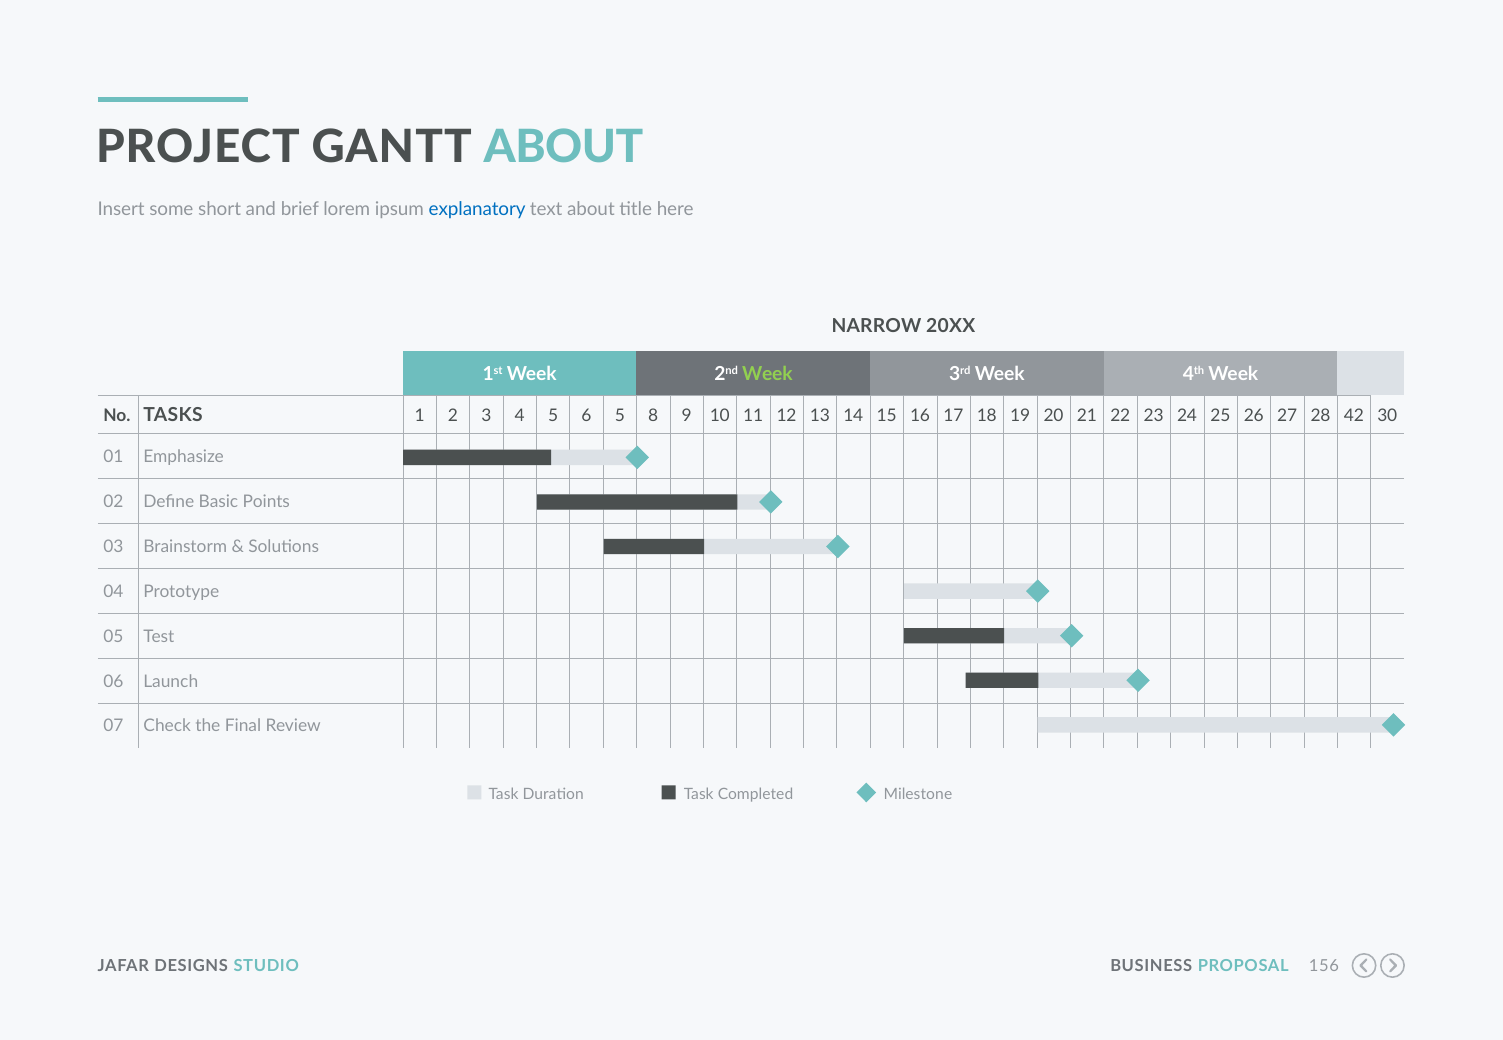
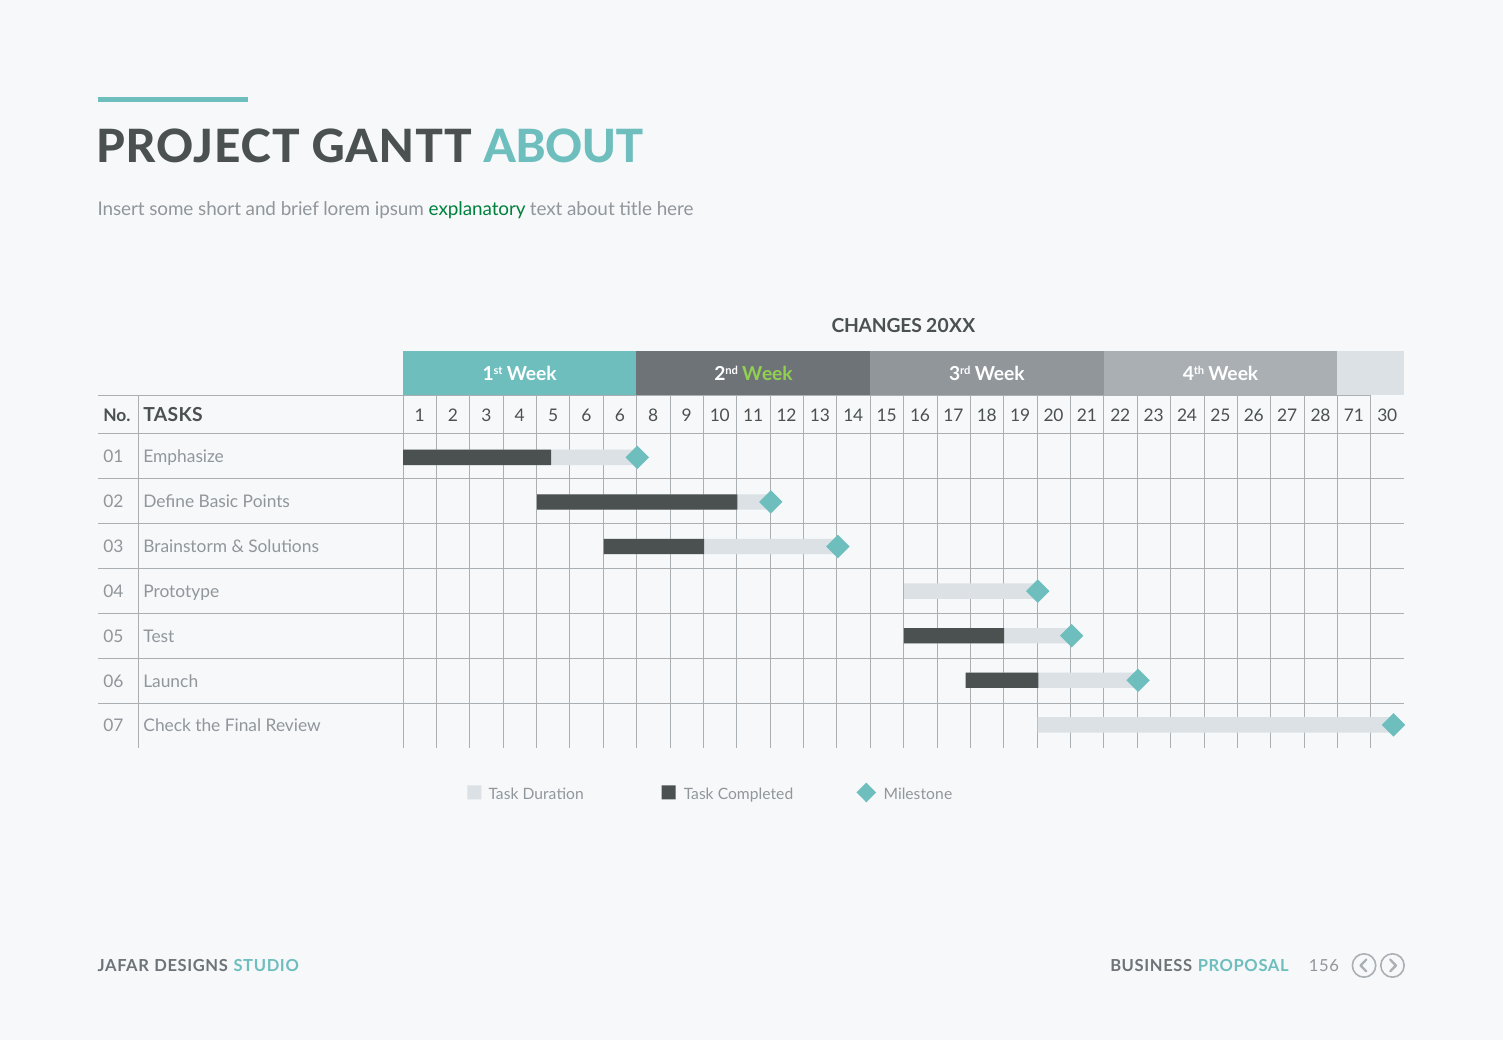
explanatory colour: blue -> green
NARROW: NARROW -> CHANGES
6 5: 5 -> 6
42: 42 -> 71
